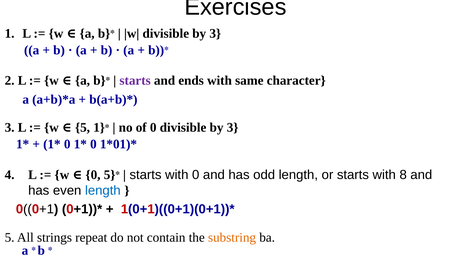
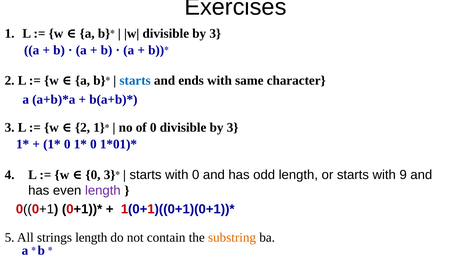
starts at (135, 81) colour: purple -> blue
w 5: 5 -> 2
0 5: 5 -> 3
8: 8 -> 9
length at (103, 190) colour: blue -> purple
strings repeat: repeat -> length
